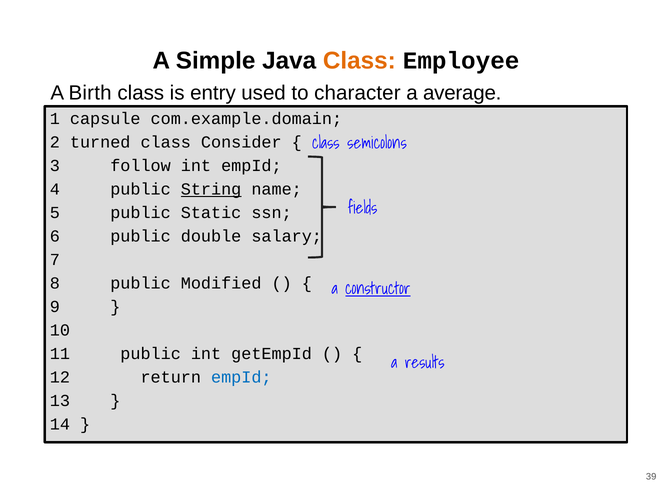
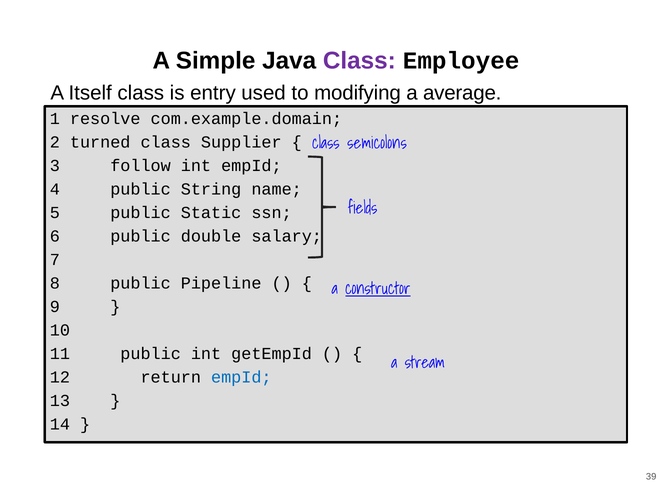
Class at (359, 61) colour: orange -> purple
Birth: Birth -> Itself
character: character -> modifying
capsule: capsule -> resolve
Consider: Consider -> Supplier
String underline: present -> none
Modified: Modified -> Pipeline
results: results -> stream
